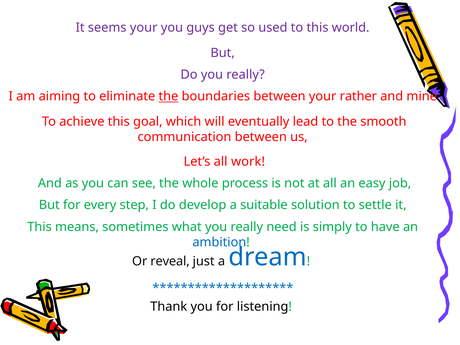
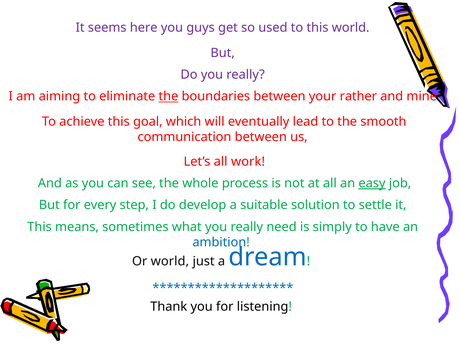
seems your: your -> here
easy underline: none -> present
Or reveal: reveal -> world
